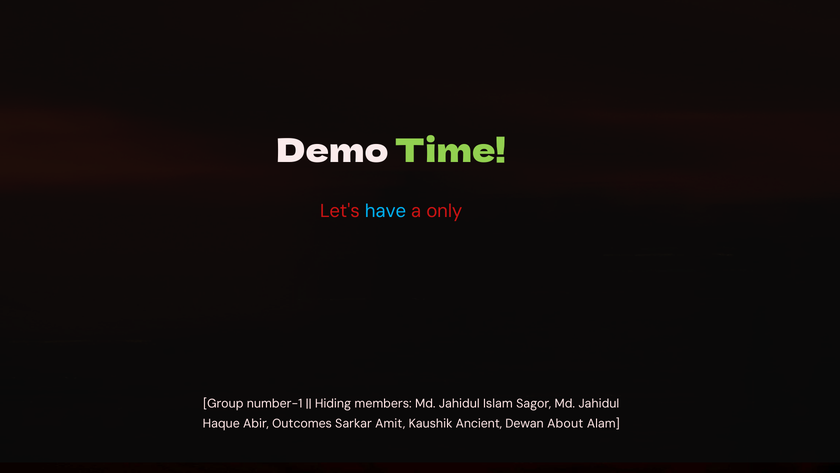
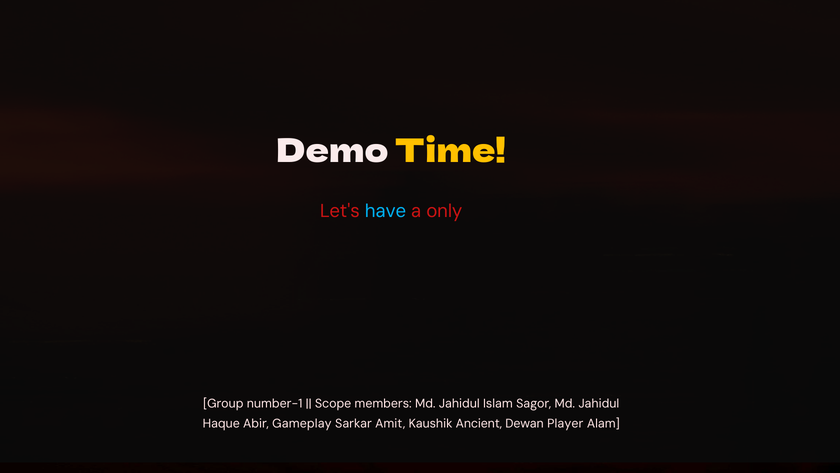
Time colour: light green -> yellow
Hiding: Hiding -> Scope
Outcomes: Outcomes -> Gameplay
About: About -> Player
